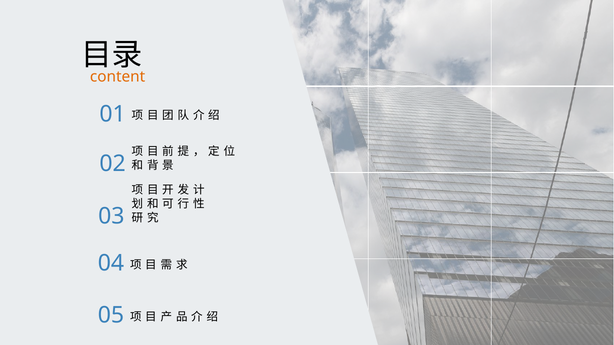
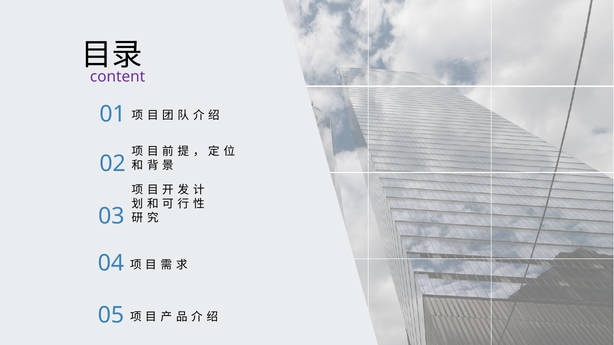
content colour: orange -> purple
